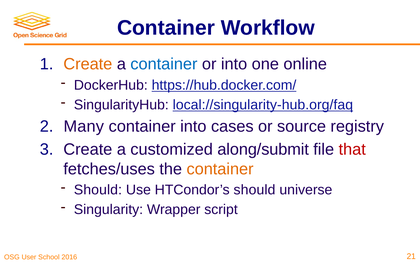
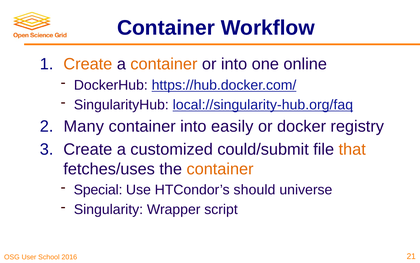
container at (164, 64) colour: blue -> orange
cases: cases -> easily
source: source -> docker
along/submit: along/submit -> could/submit
that colour: red -> orange
Should at (98, 190): Should -> Special
